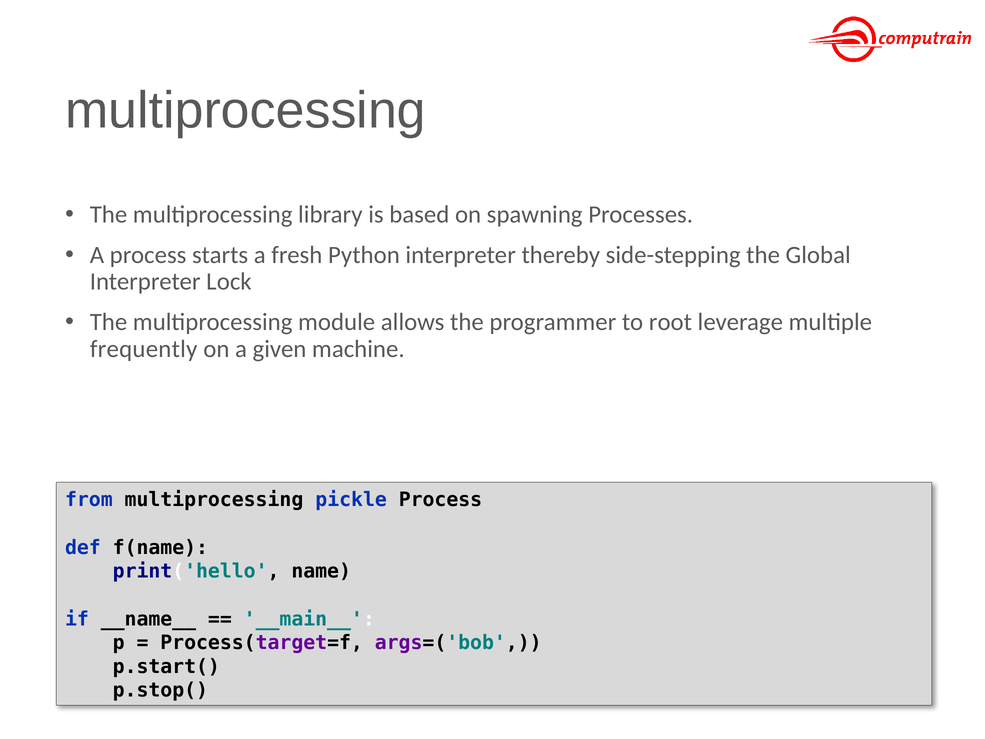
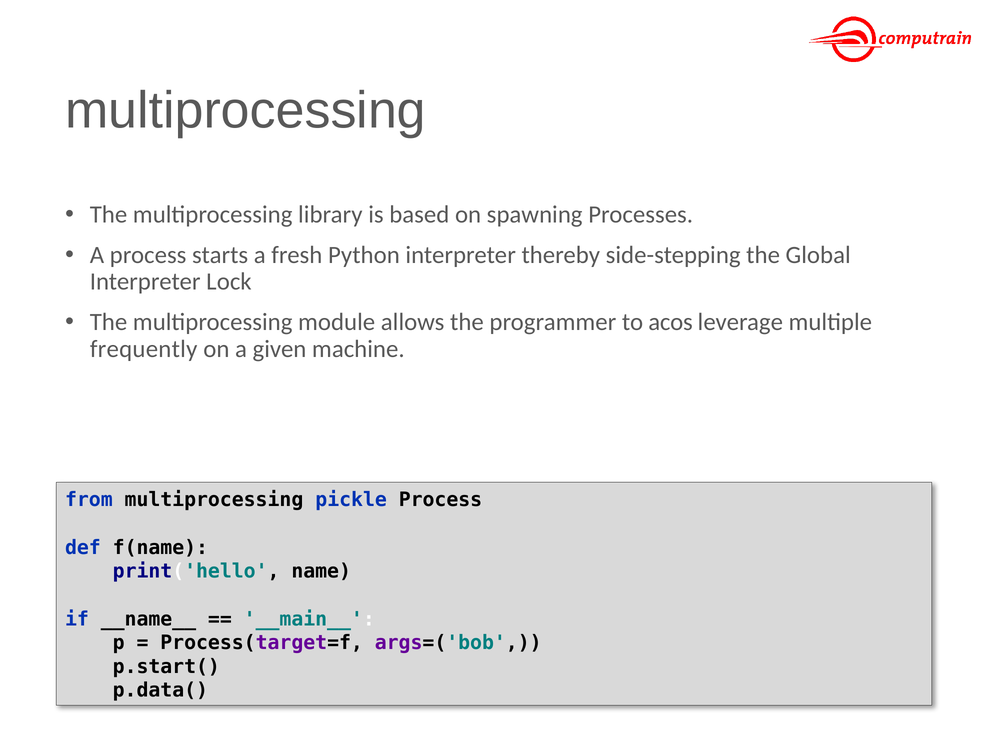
root: root -> acos
p.stop(: p.stop( -> p.data(
